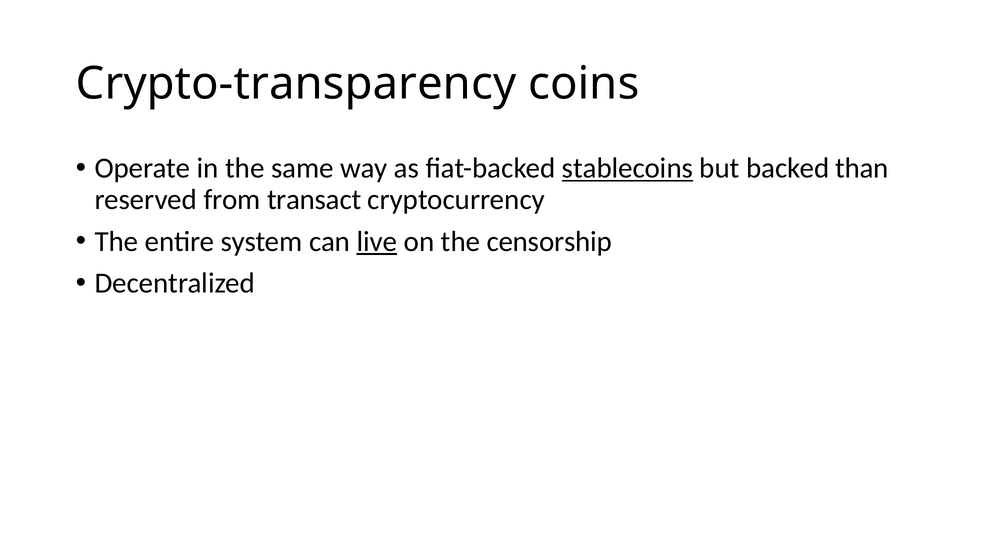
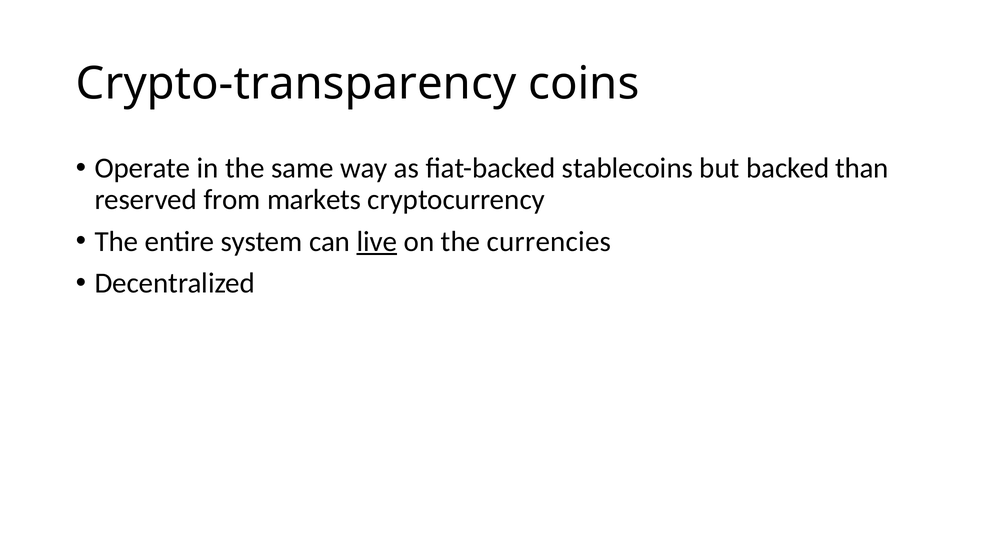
stablecoins underline: present -> none
transact: transact -> markets
censorship: censorship -> currencies
